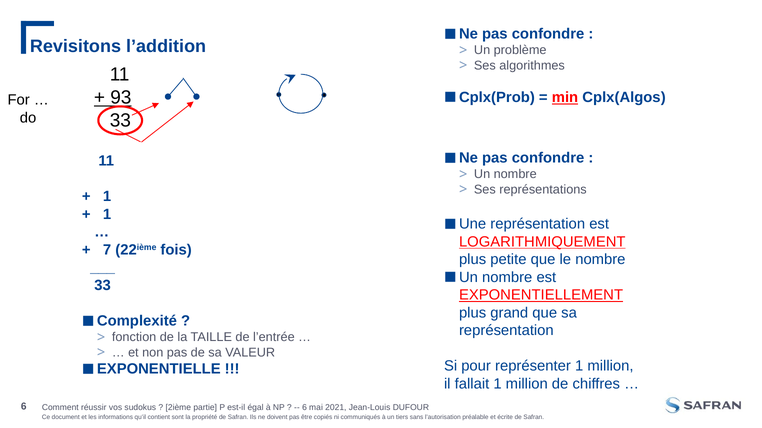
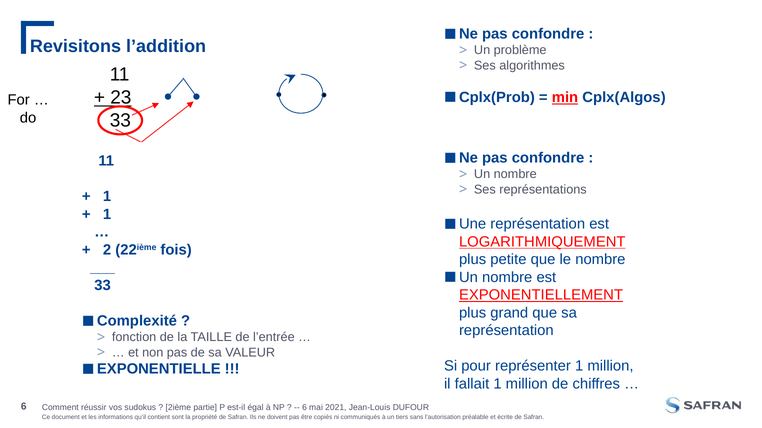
93: 93 -> 23
7: 7 -> 2
